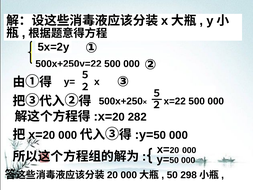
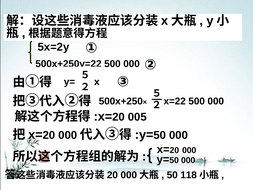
282: 282 -> 005
298: 298 -> 118
